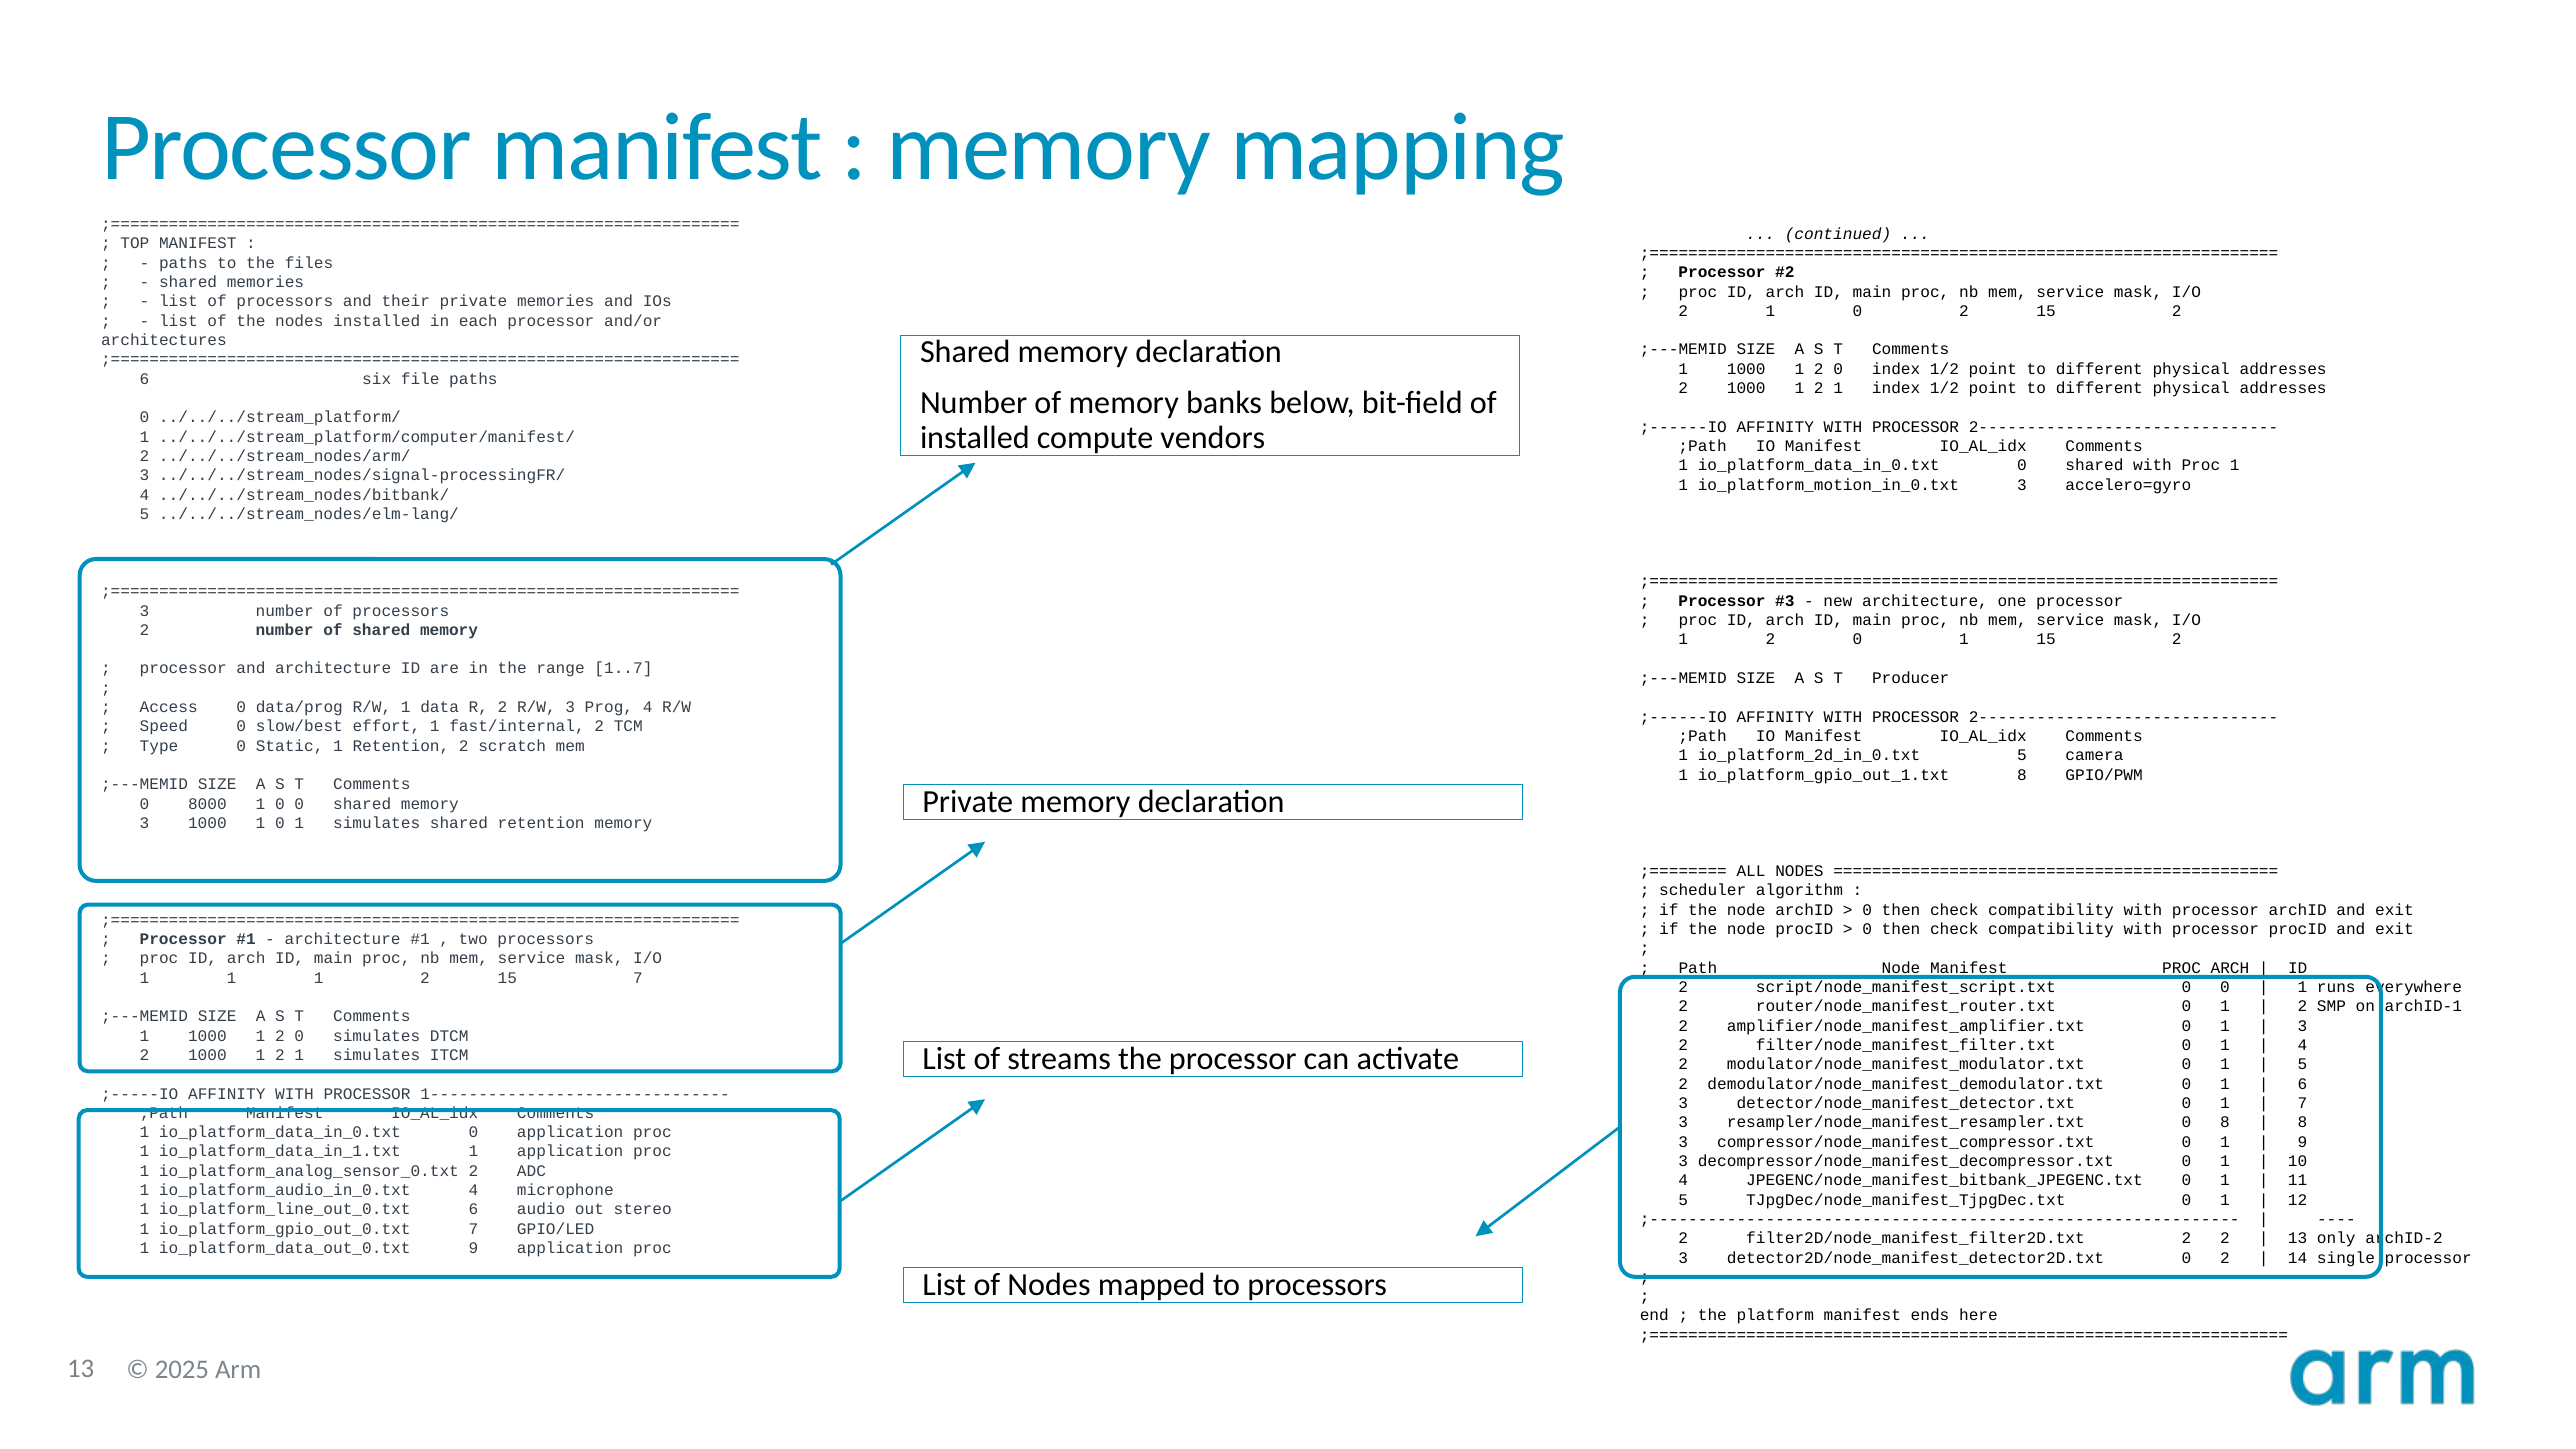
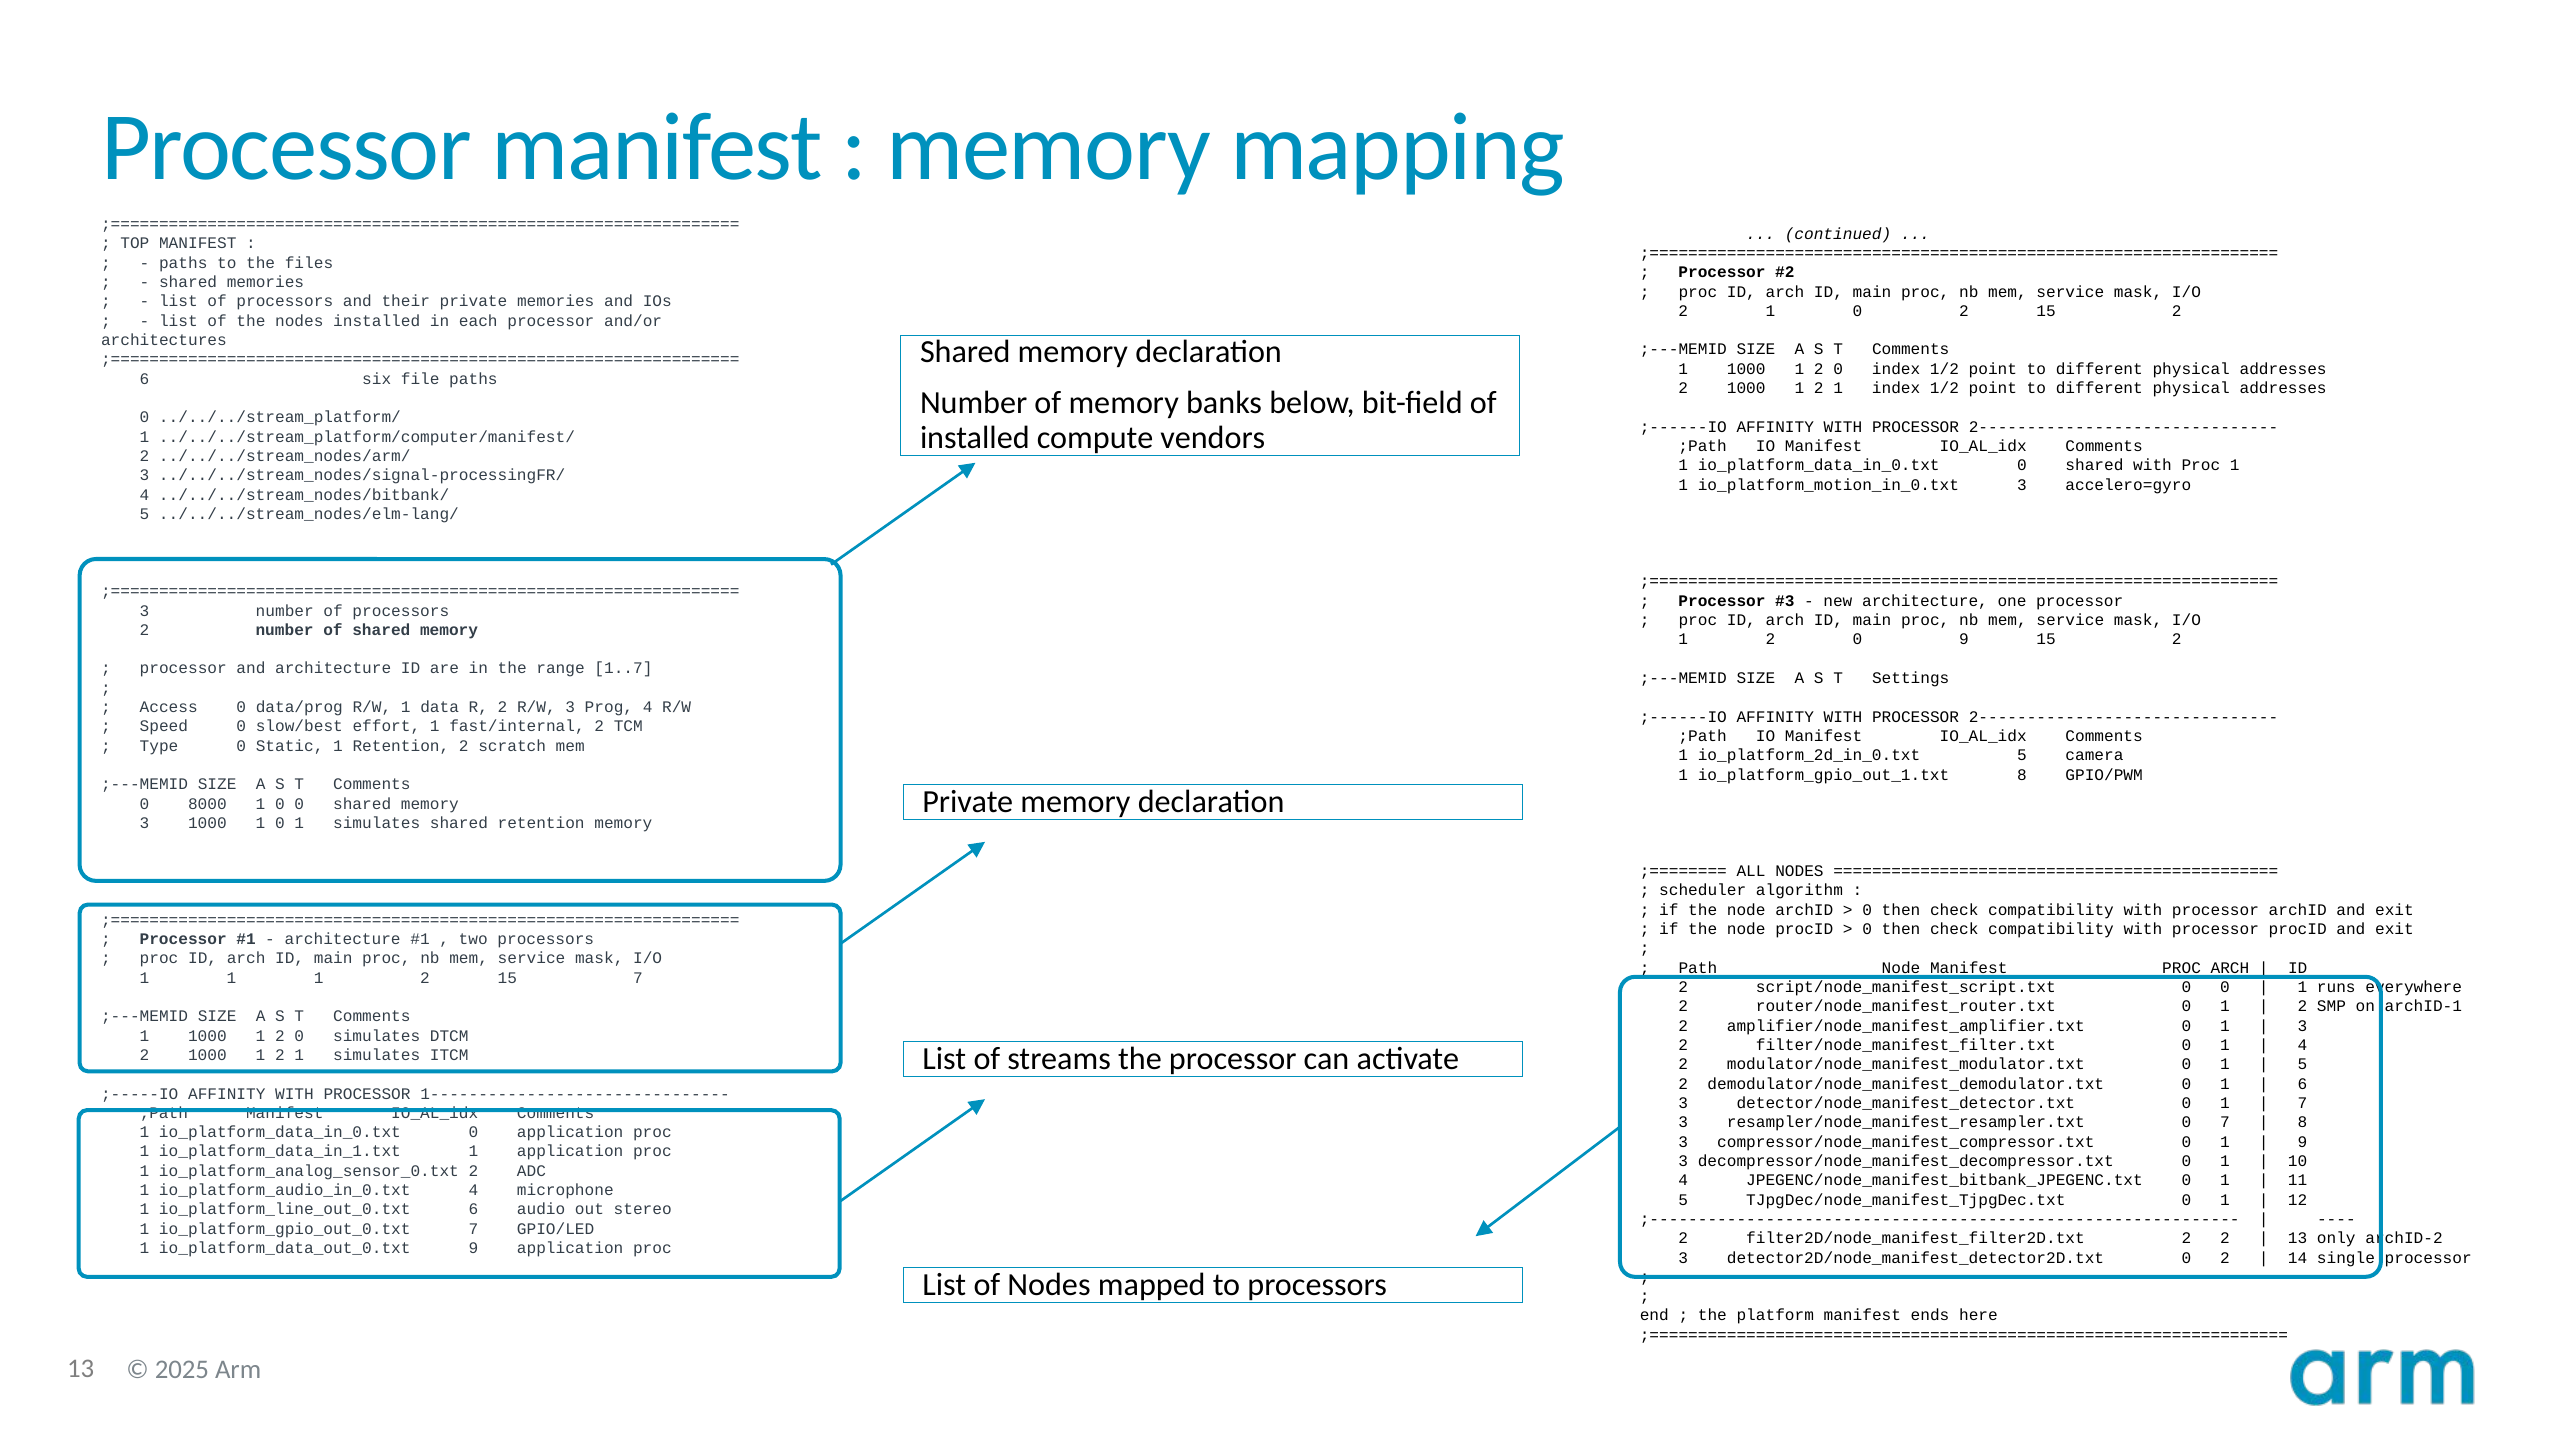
2 0 1: 1 -> 9
Producer: Producer -> Settings
0 8: 8 -> 7
